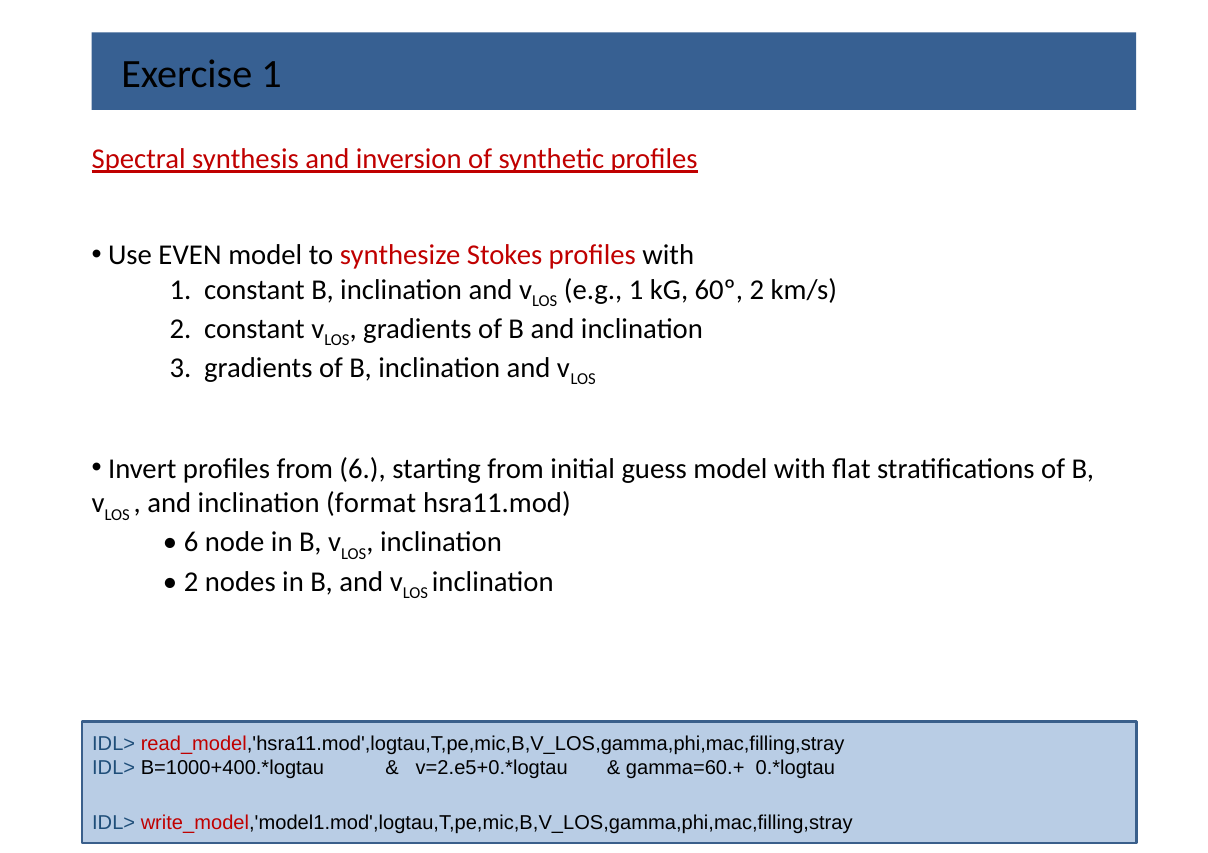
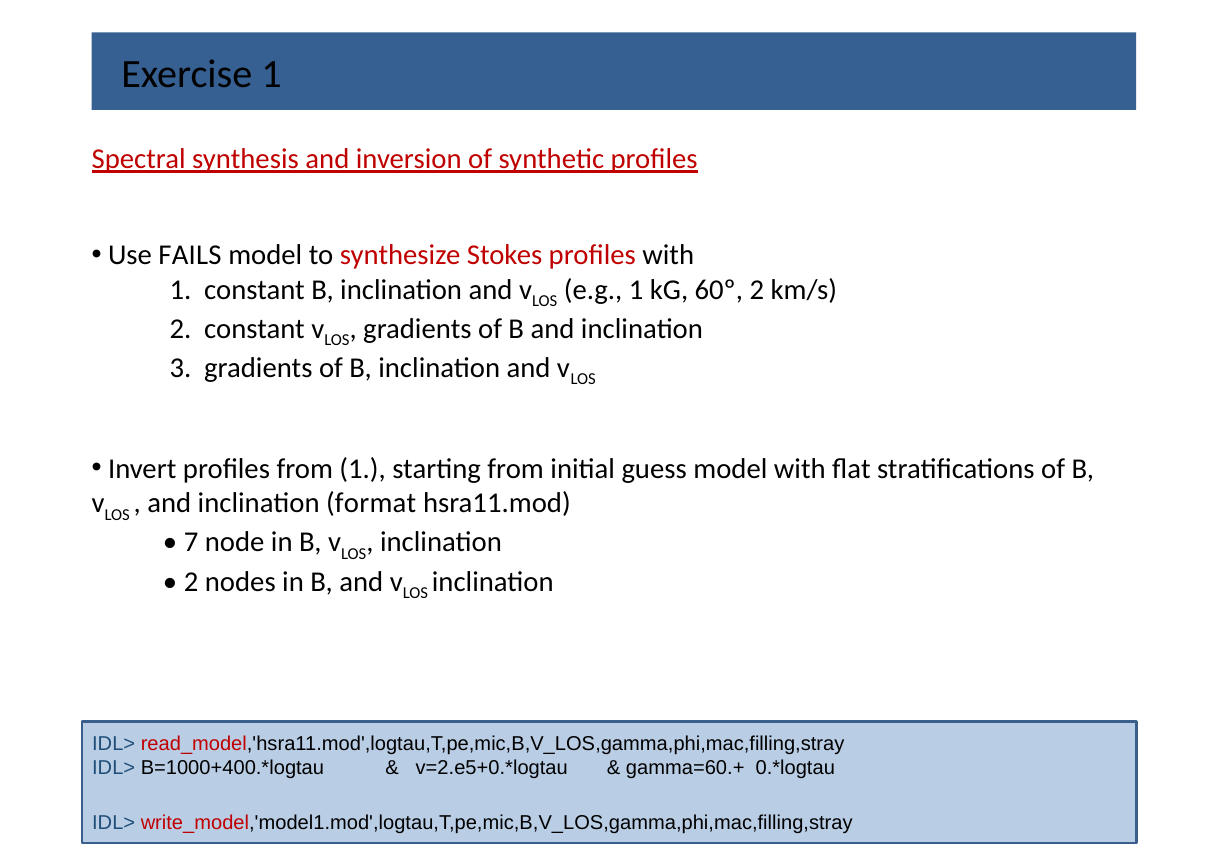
EVEN: EVEN -> FAILS
from 6: 6 -> 1
6 at (191, 543): 6 -> 7
